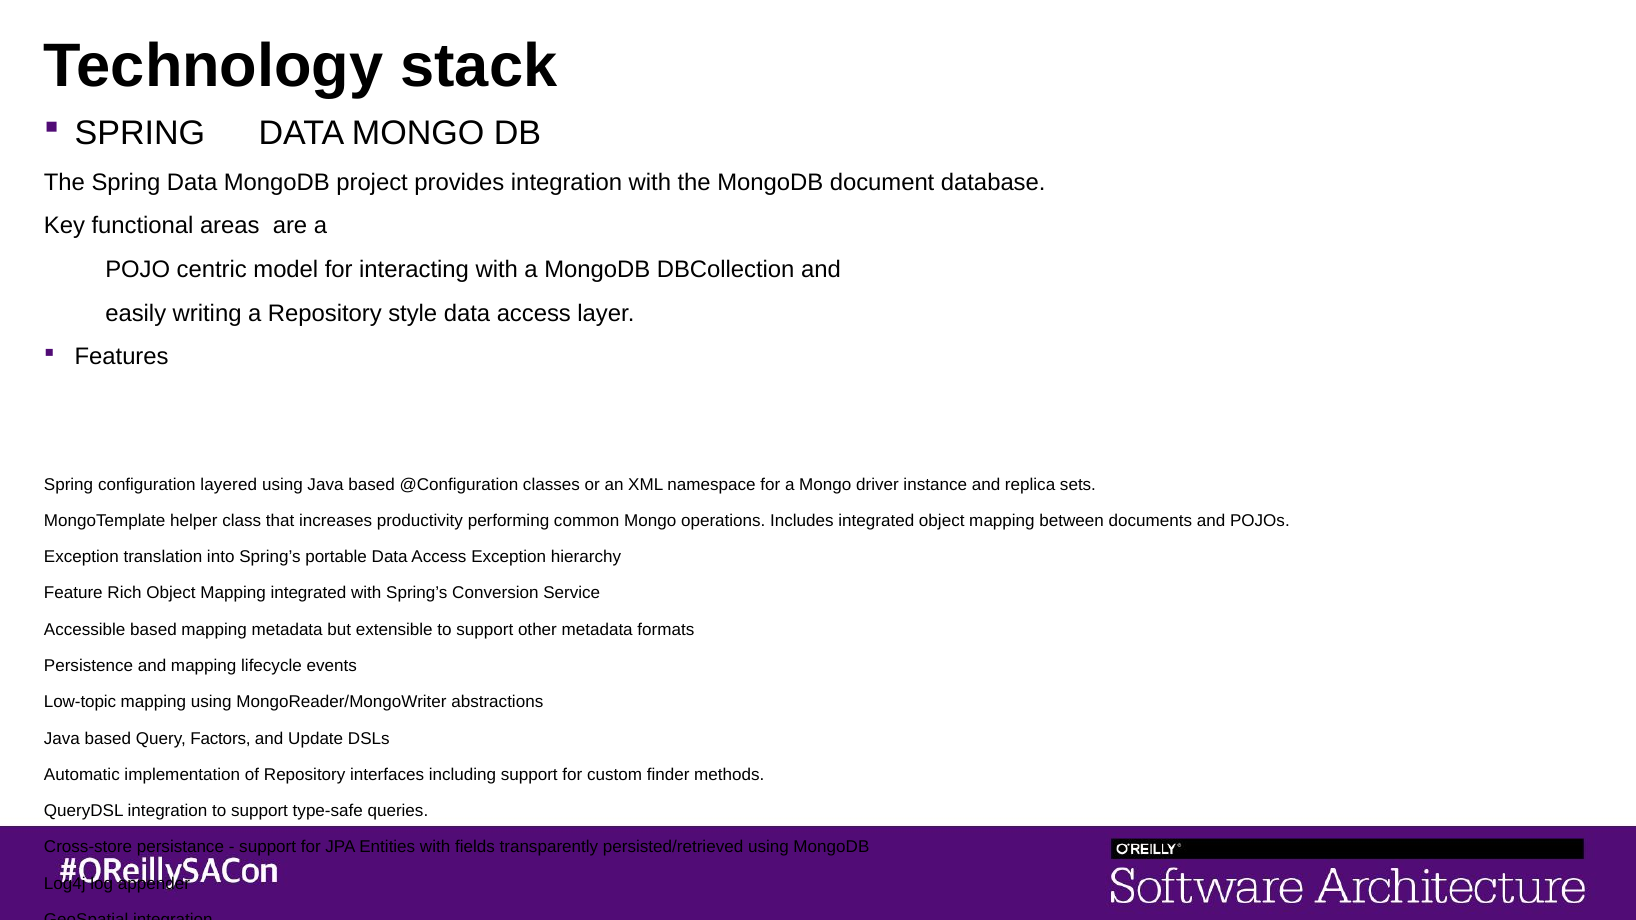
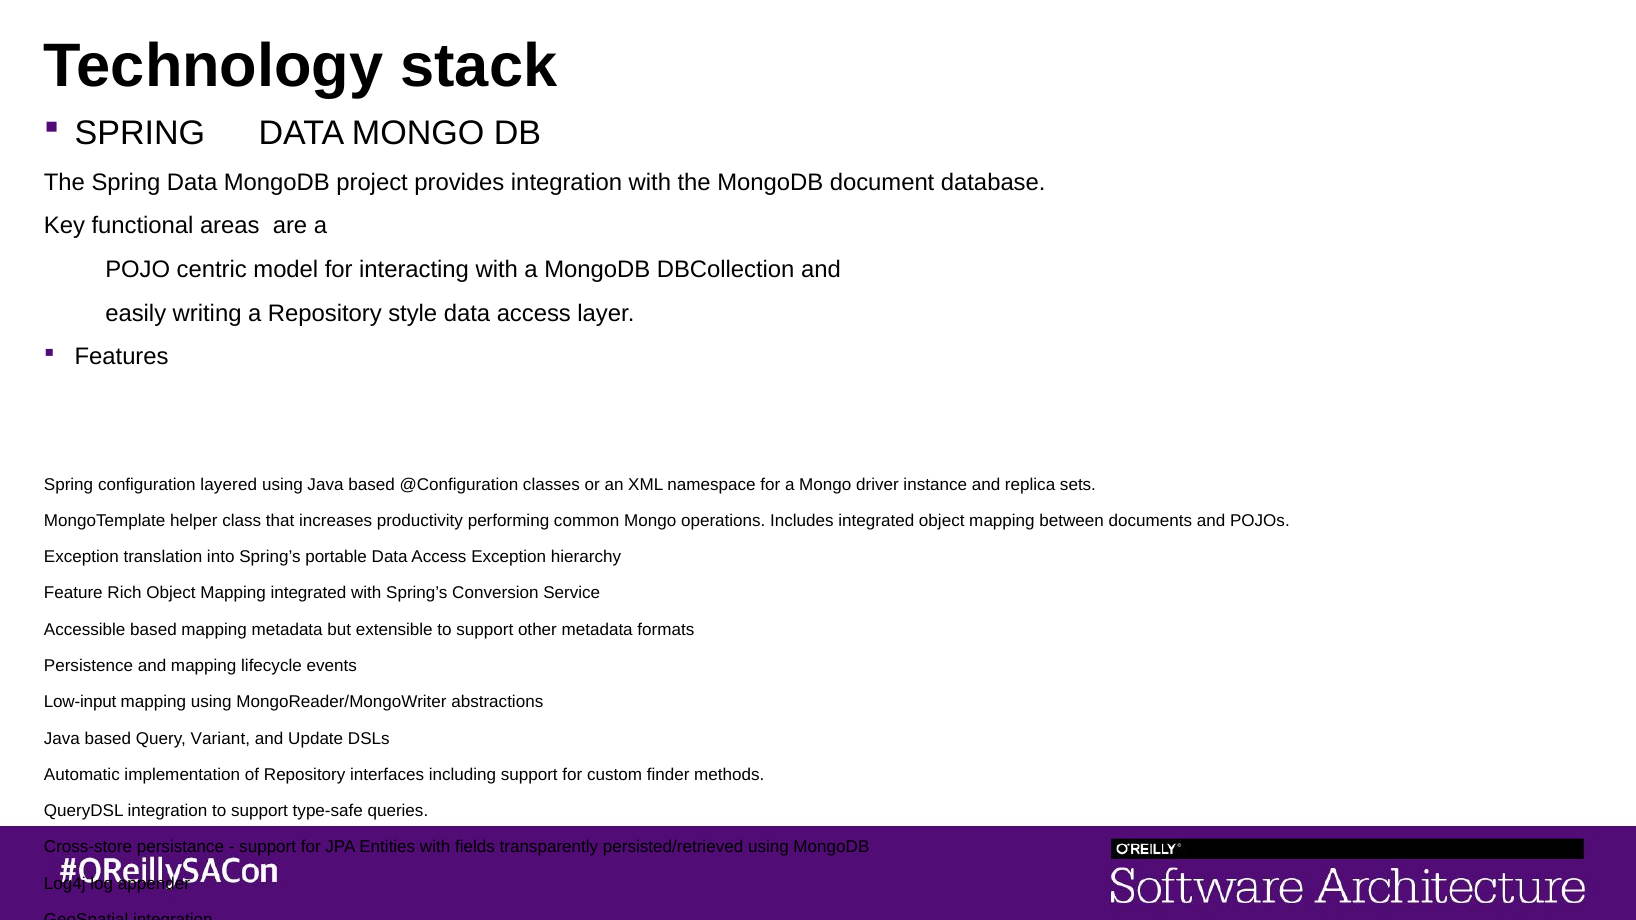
Low-topic: Low-topic -> Low-input
Factors: Factors -> Variant
